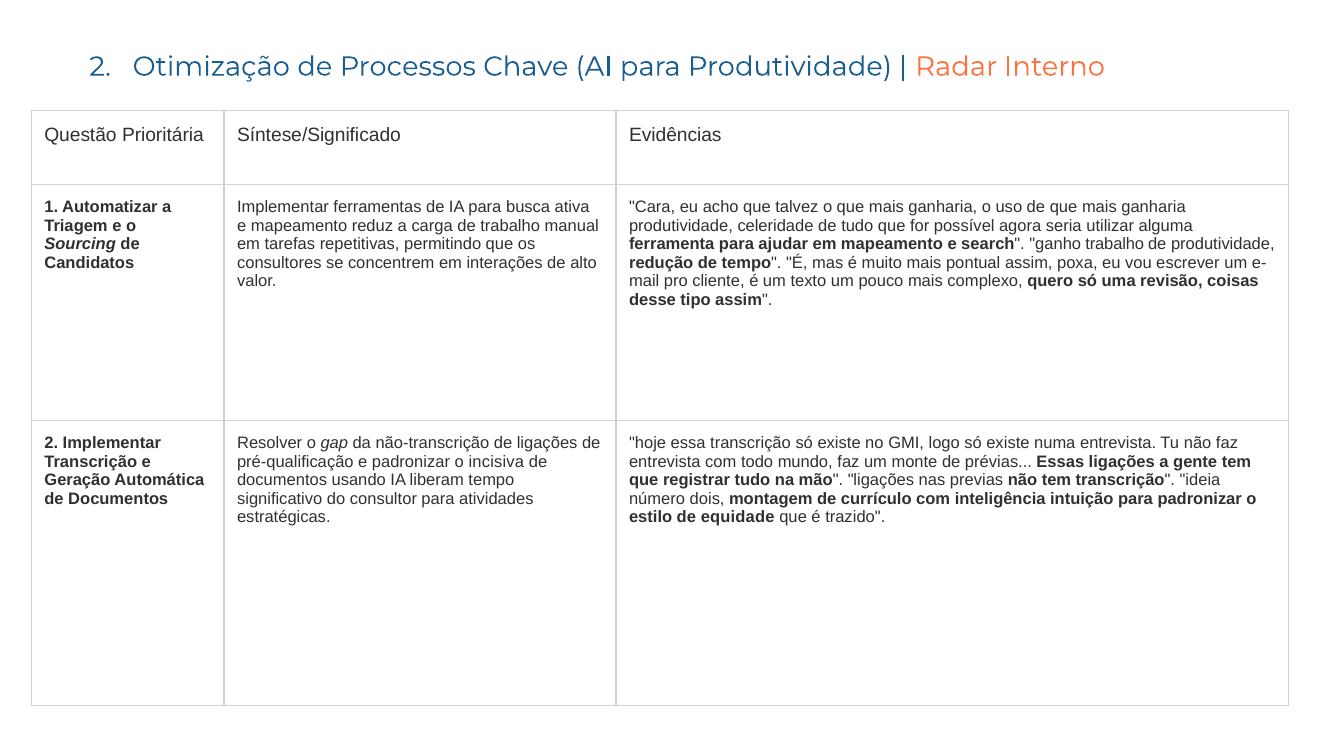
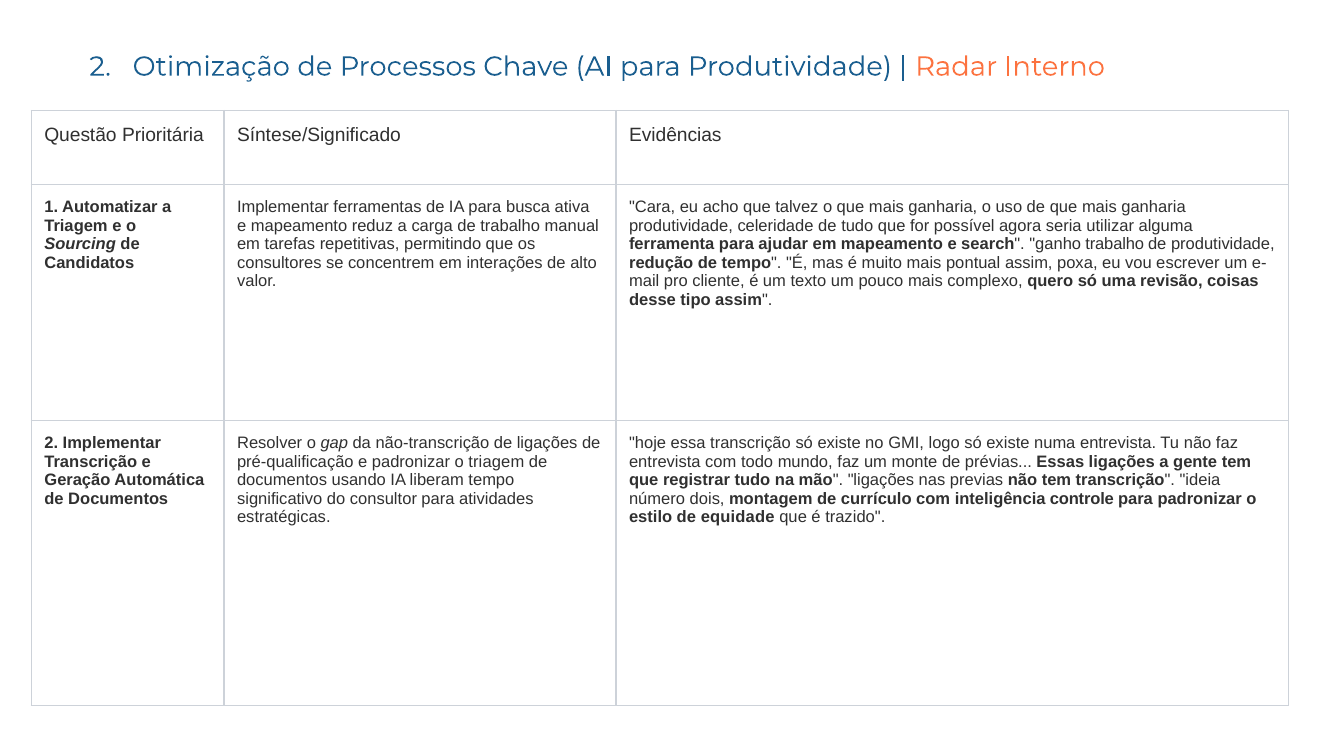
o incisiva: incisiva -> triagem
intuição: intuição -> controle
